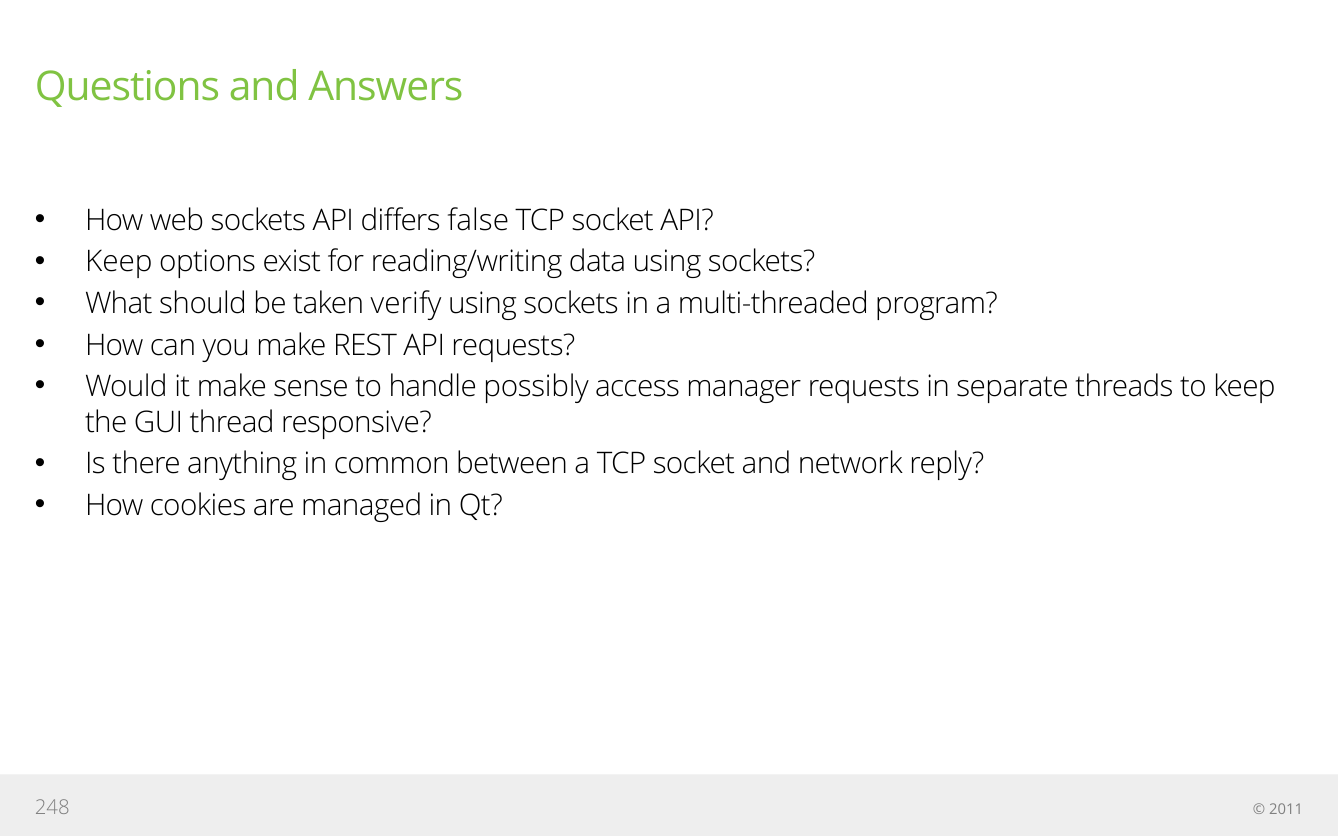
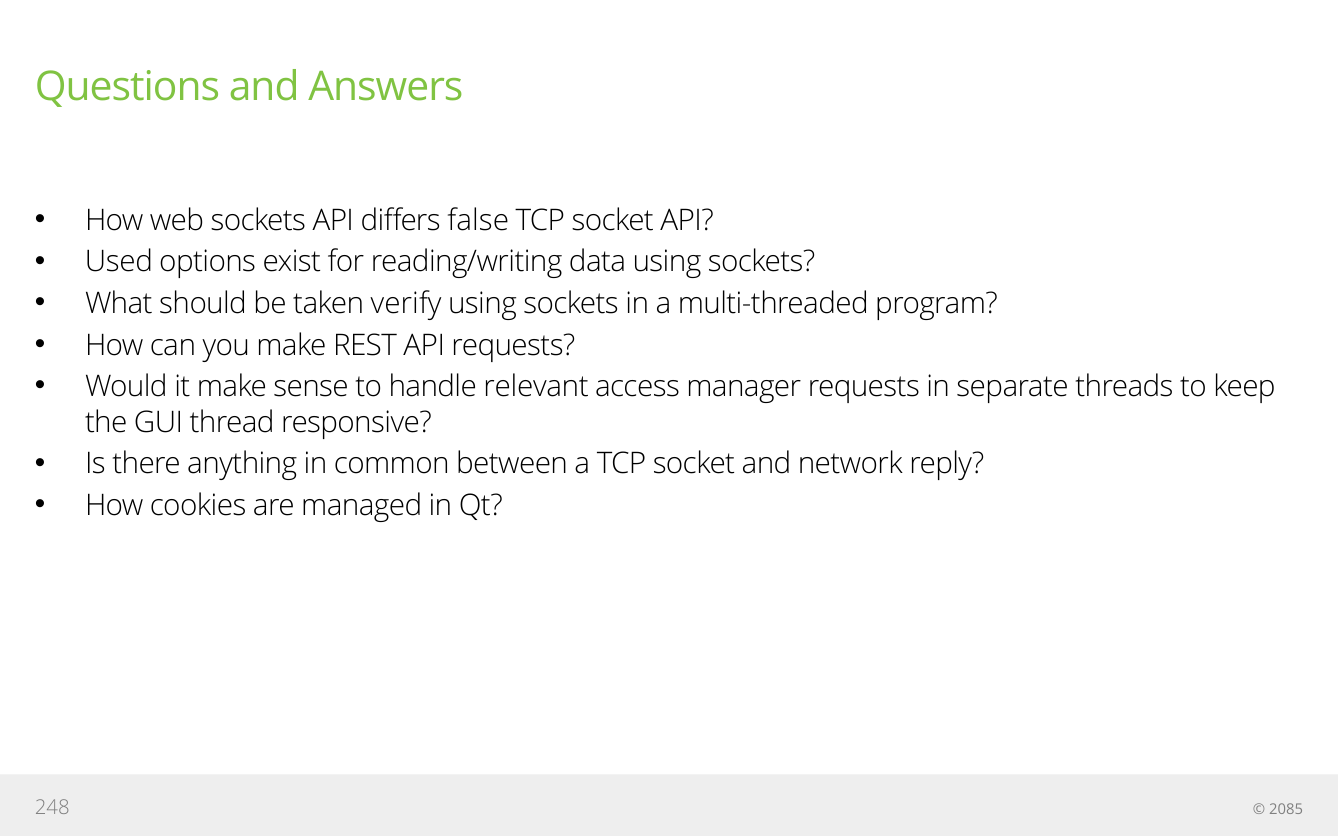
Keep at (119, 262): Keep -> Used
possibly: possibly -> relevant
2011: 2011 -> 2085
